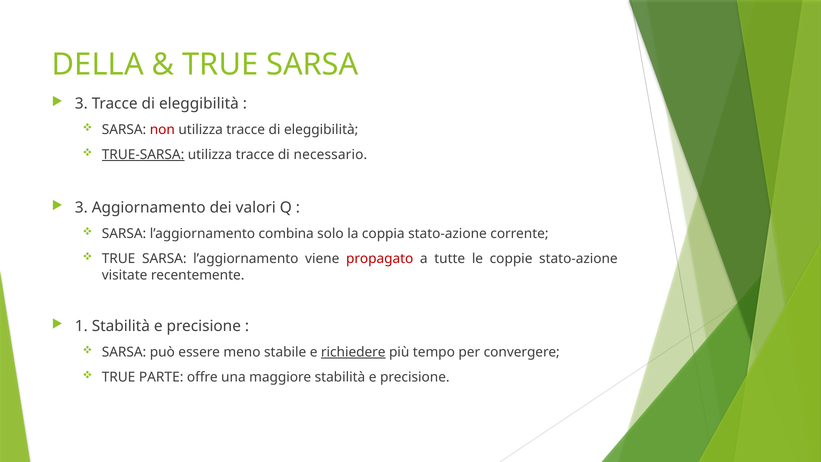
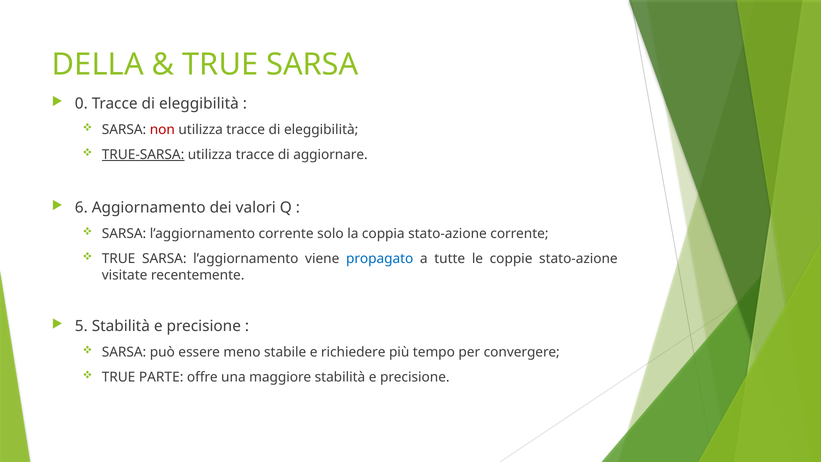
3 at (81, 104): 3 -> 0
necessario: necessario -> aggiornare
3 at (81, 208): 3 -> 6
l’aggiornamento combina: combina -> corrente
propagato colour: red -> blue
1: 1 -> 5
richiedere underline: present -> none
